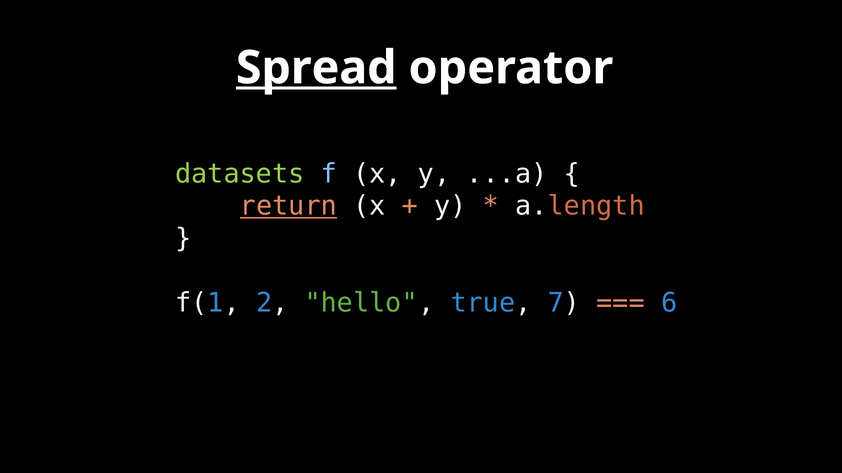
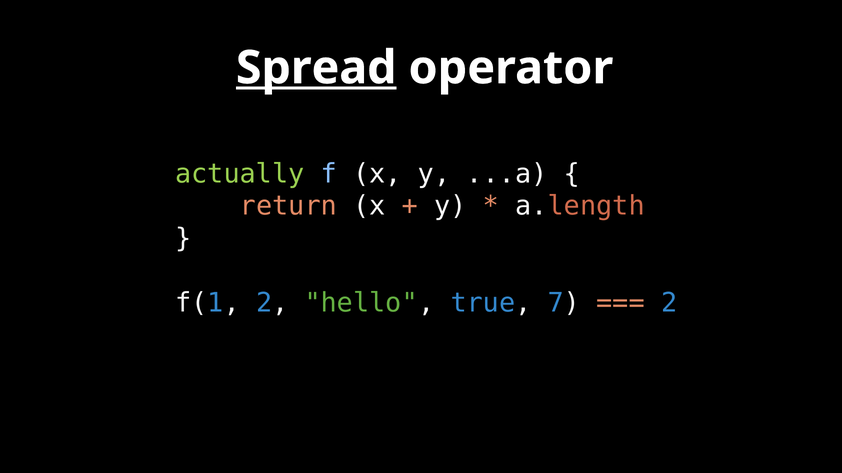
datasets: datasets -> actually
return underline: present -> none
6 at (669, 303): 6 -> 2
